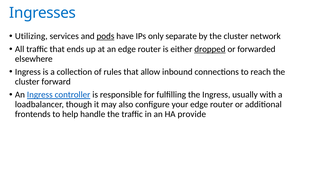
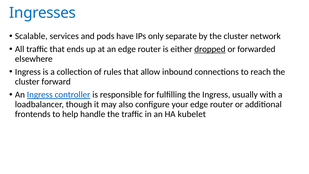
Utilizing: Utilizing -> Scalable
pods underline: present -> none
provide: provide -> kubelet
